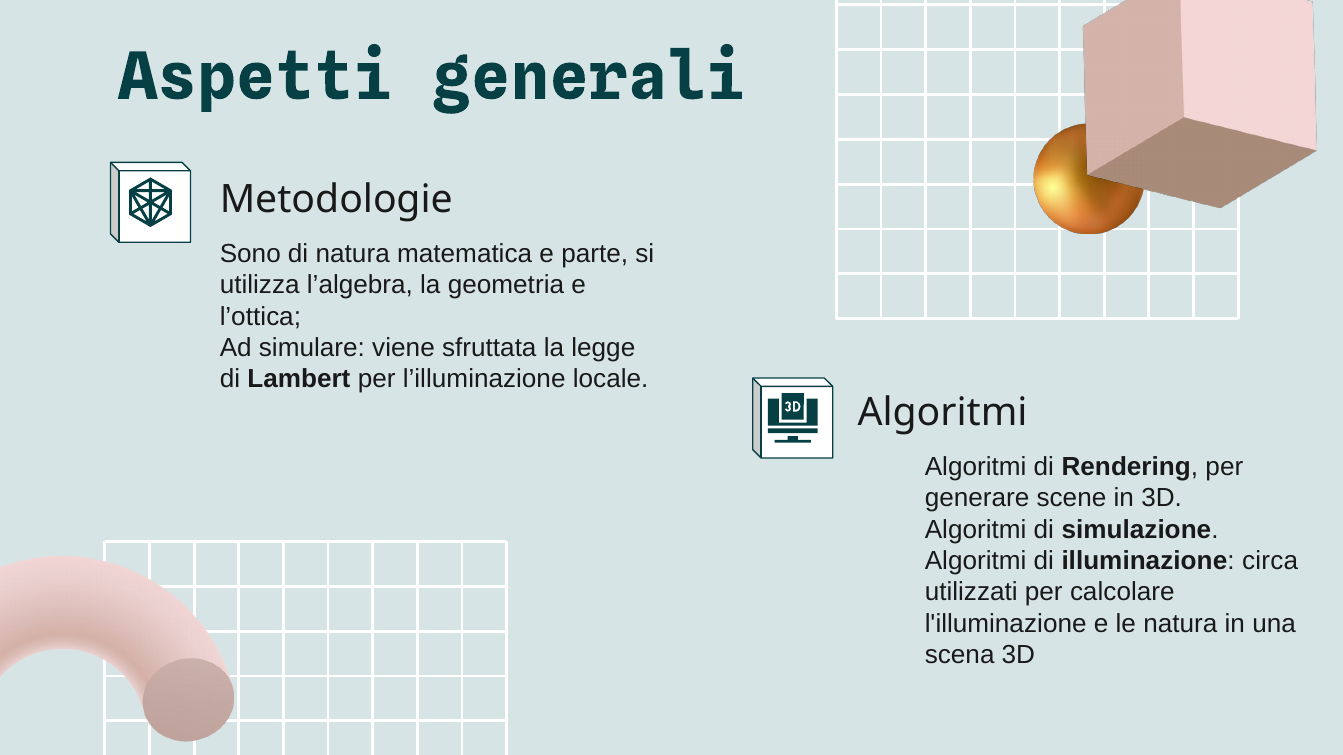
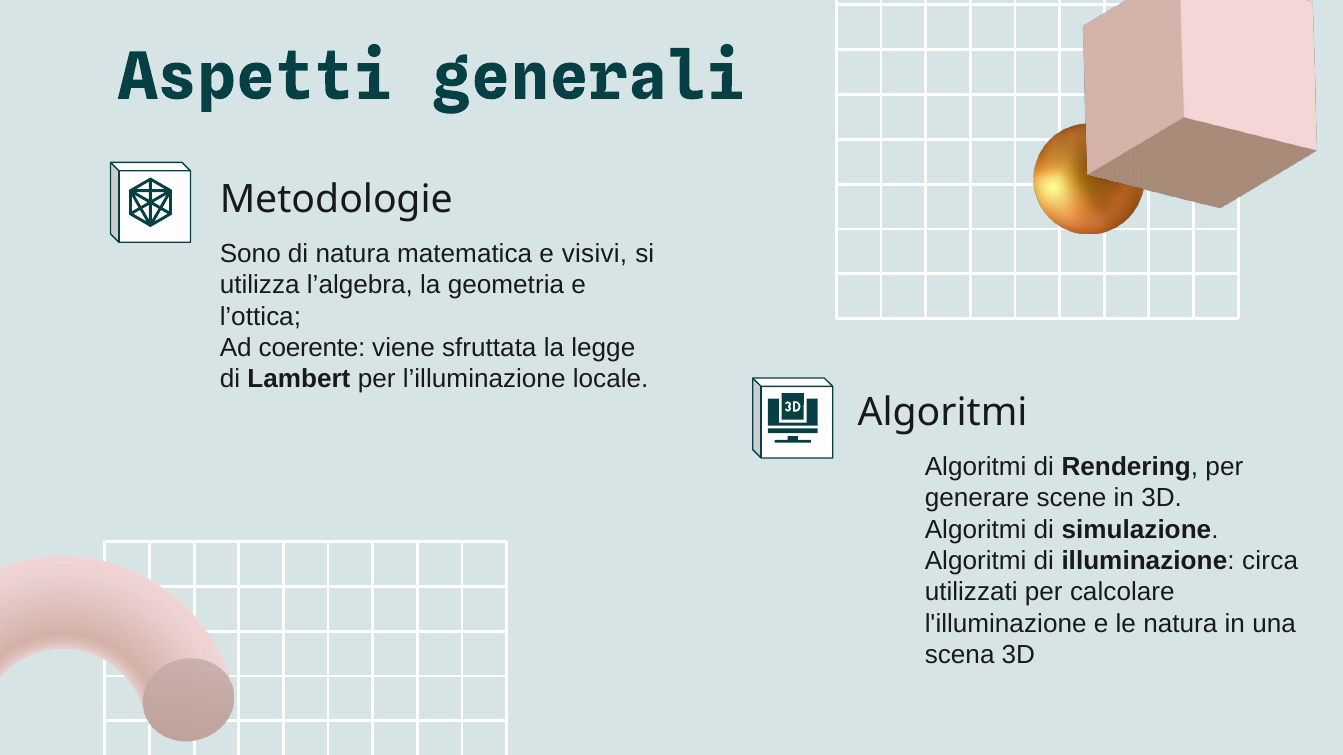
parte: parte -> visivi
simulare: simulare -> coerente
